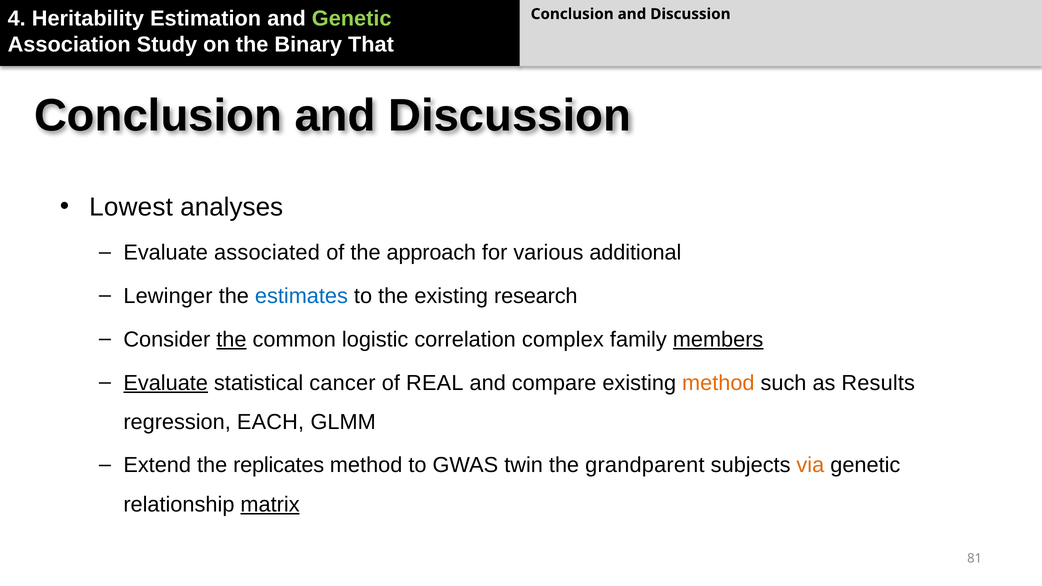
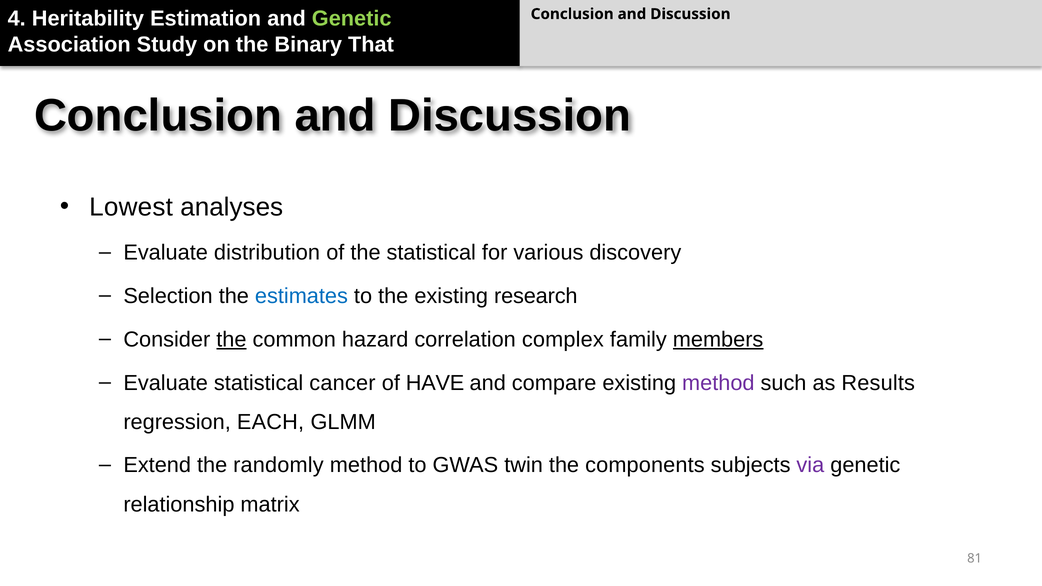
associated: associated -> distribution
the approach: approach -> statistical
additional: additional -> discovery
Lewinger: Lewinger -> Selection
logistic: logistic -> hazard
Evaluate at (166, 383) underline: present -> none
REAL: REAL -> HAVE
method at (718, 383) colour: orange -> purple
replicates: replicates -> randomly
grandparent: grandparent -> components
via colour: orange -> purple
matrix underline: present -> none
